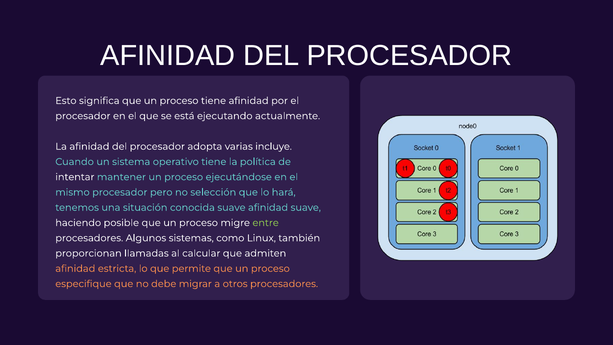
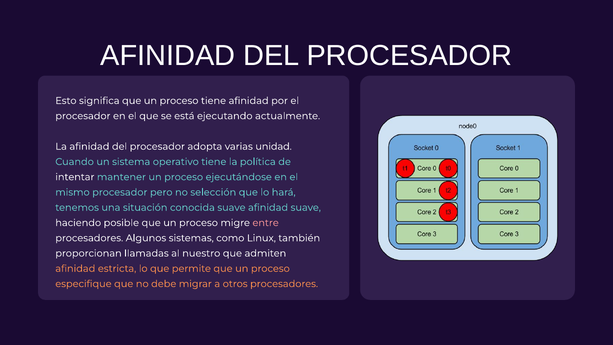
incluye: incluye -> unidad
entre colour: light green -> pink
calcular: calcular -> nuestro
